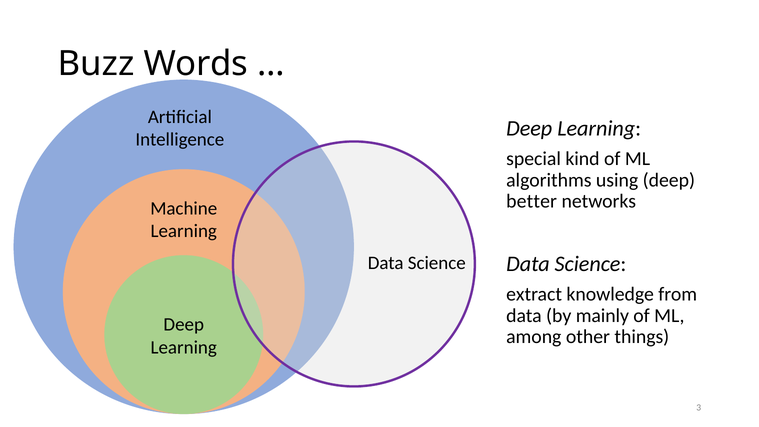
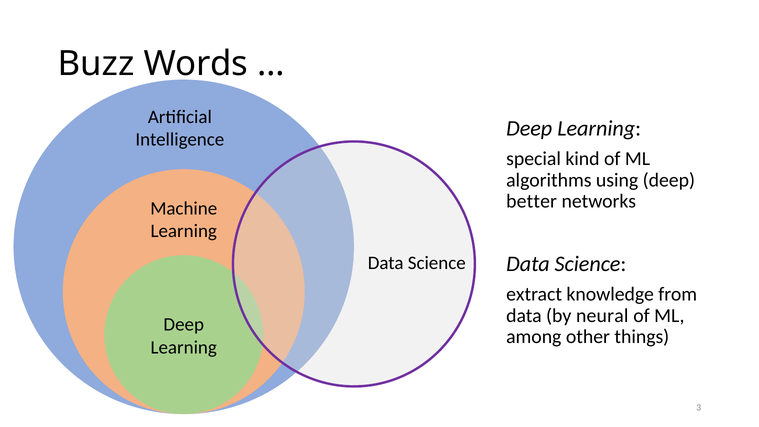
mainly: mainly -> neural
